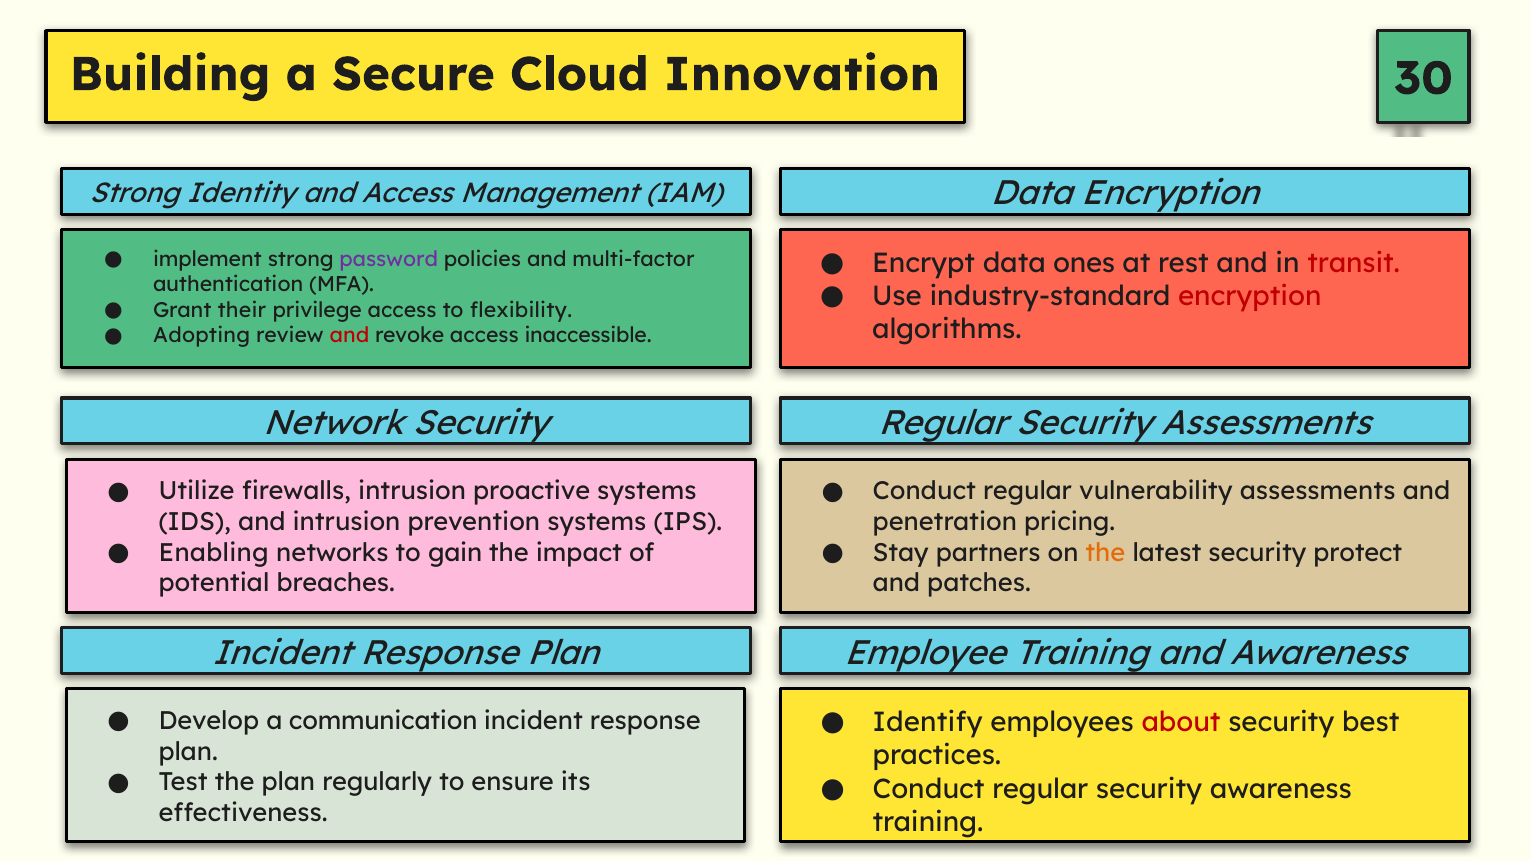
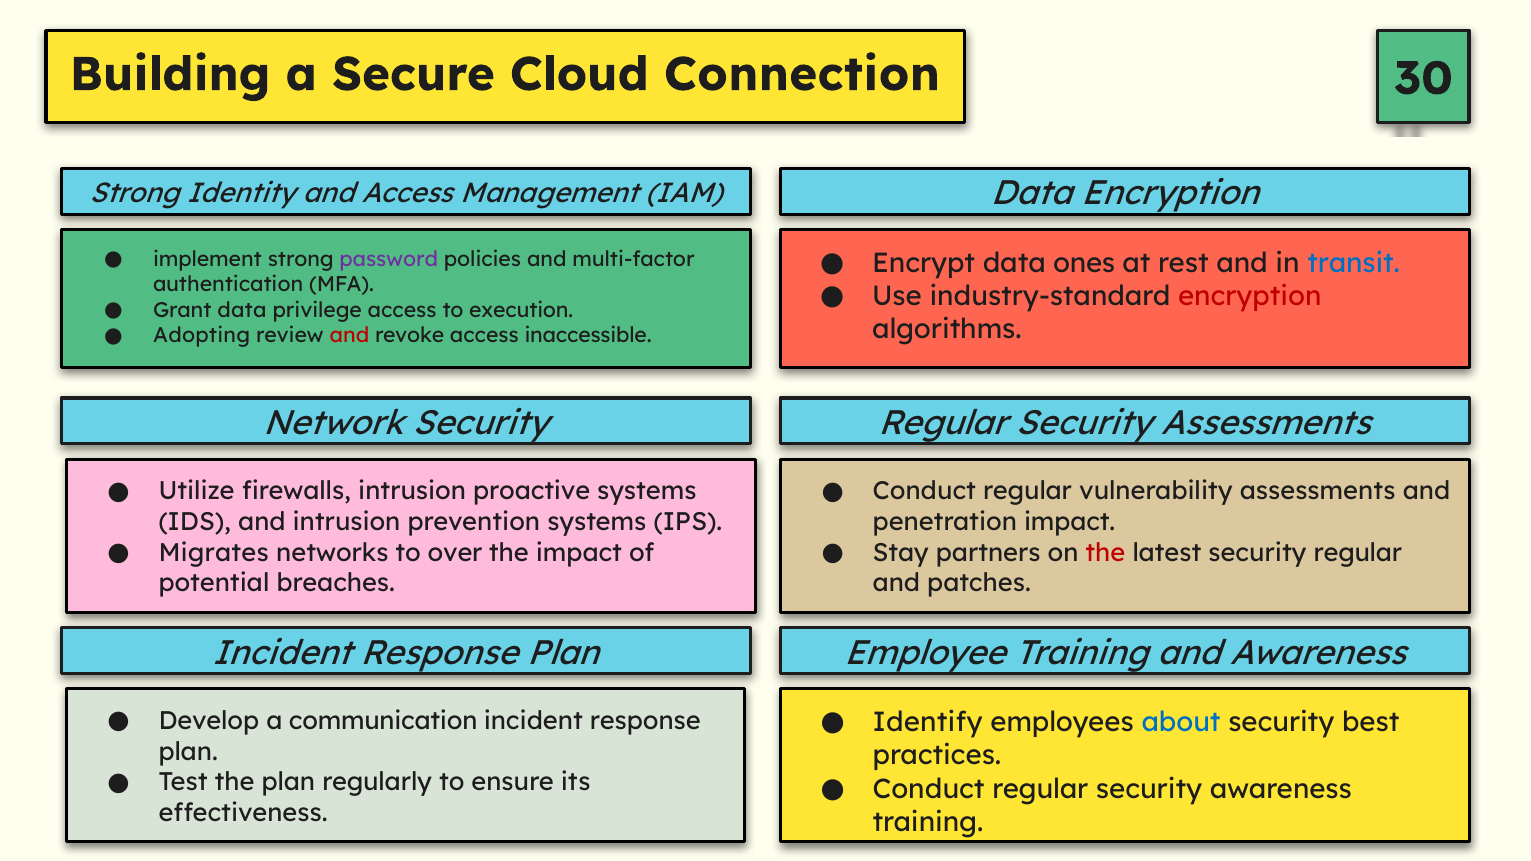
Innovation: Innovation -> Connection
transit colour: red -> blue
Grant their: their -> data
flexibility: flexibility -> execution
penetration pricing: pricing -> impact
Enabling: Enabling -> Migrates
gain: gain -> over
the at (1105, 553) colour: orange -> red
security protect: protect -> regular
about colour: red -> blue
